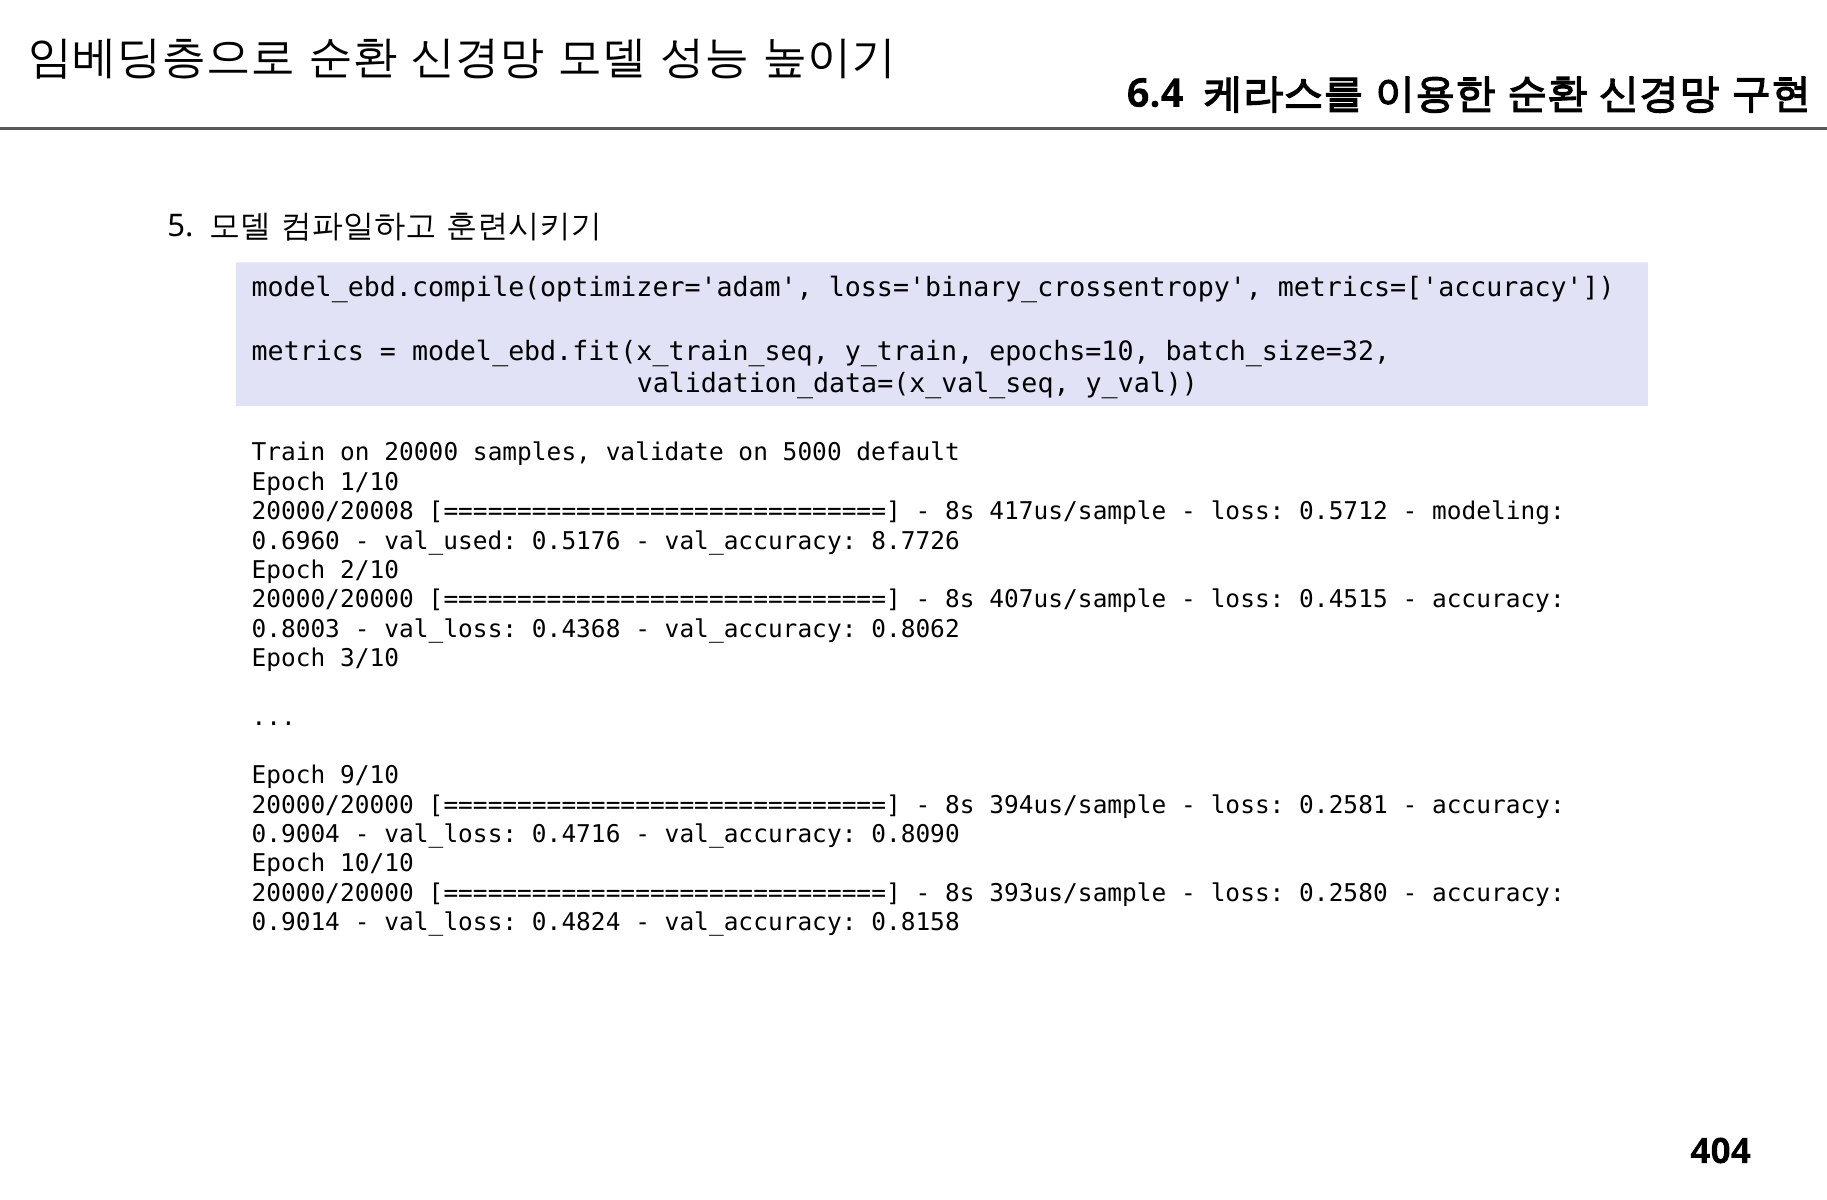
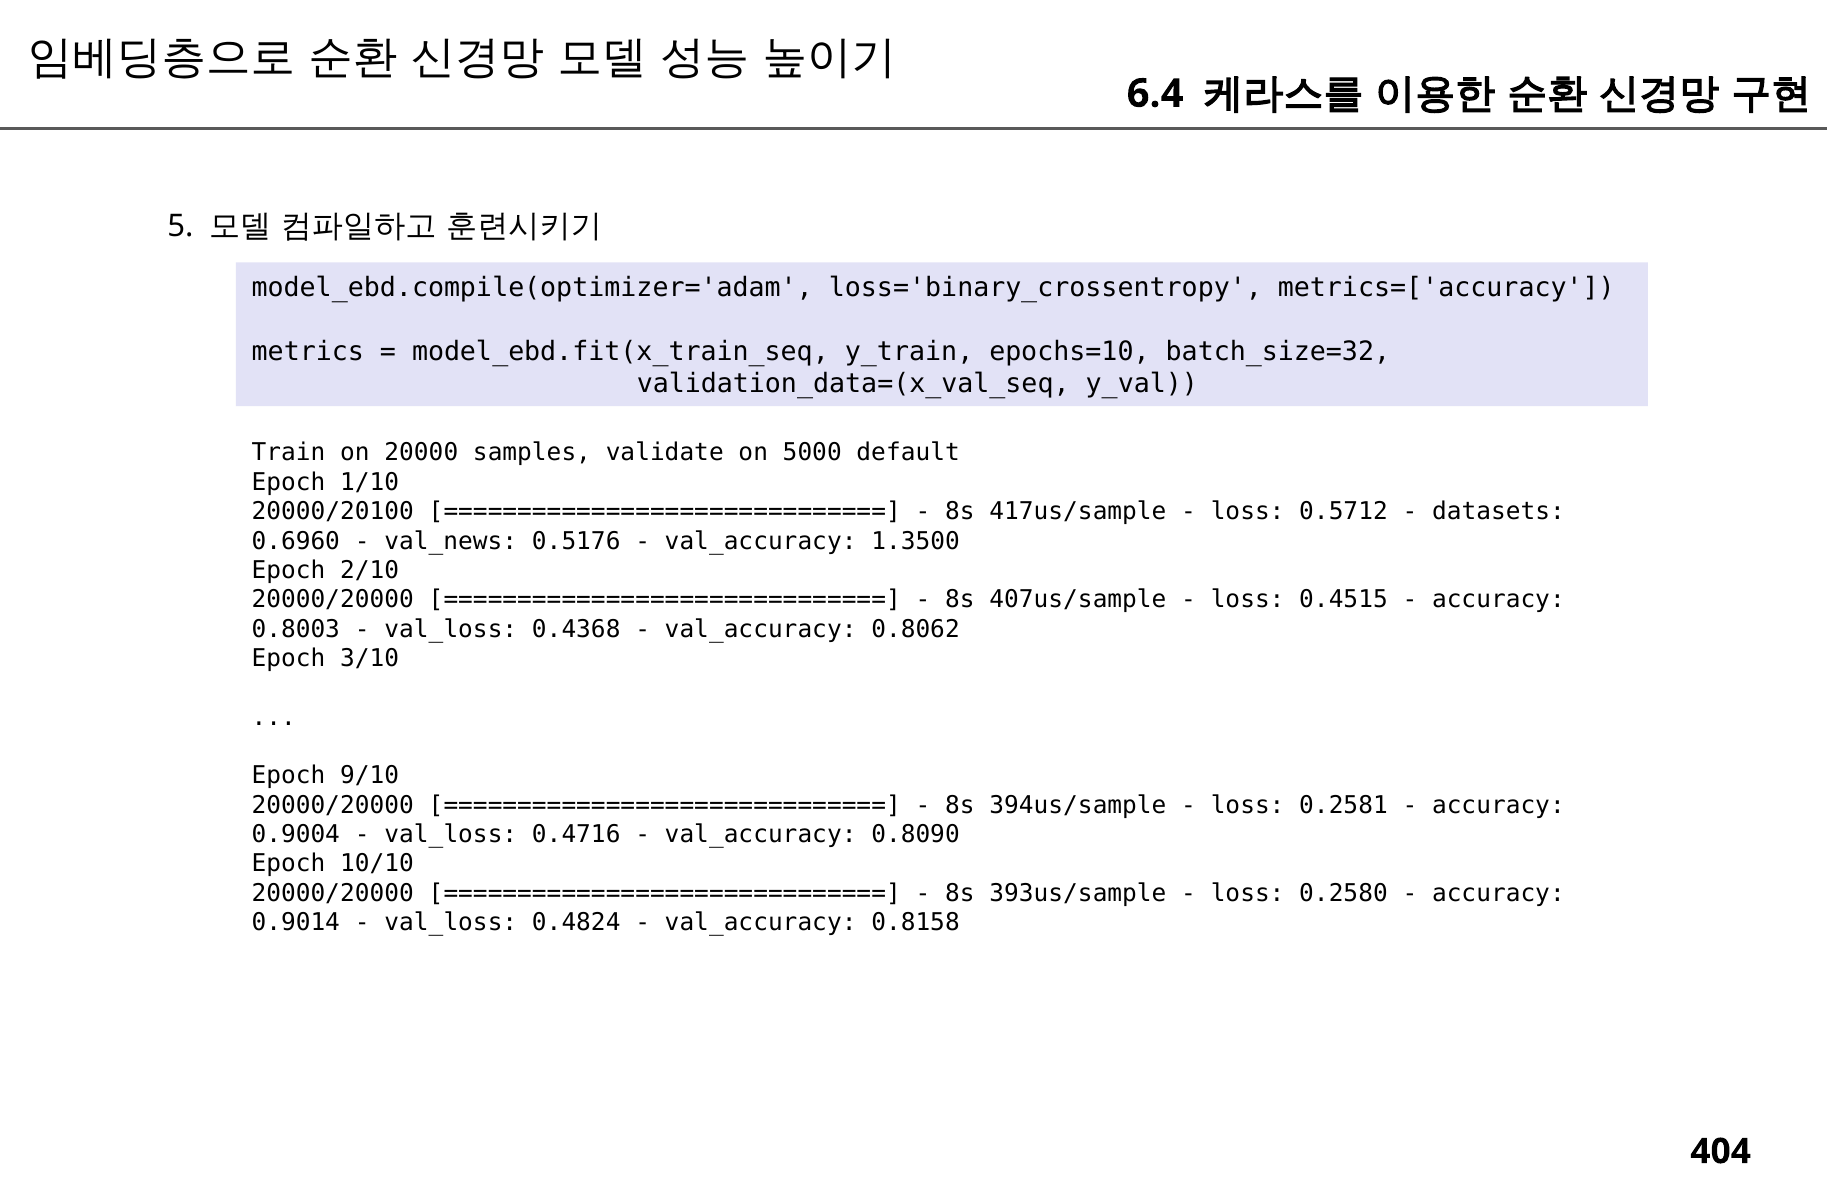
20000/20008: 20000/20008 -> 20000/20100
modeling: modeling -> datasets
val_used: val_used -> val_news
8.7726: 8.7726 -> 1.3500
